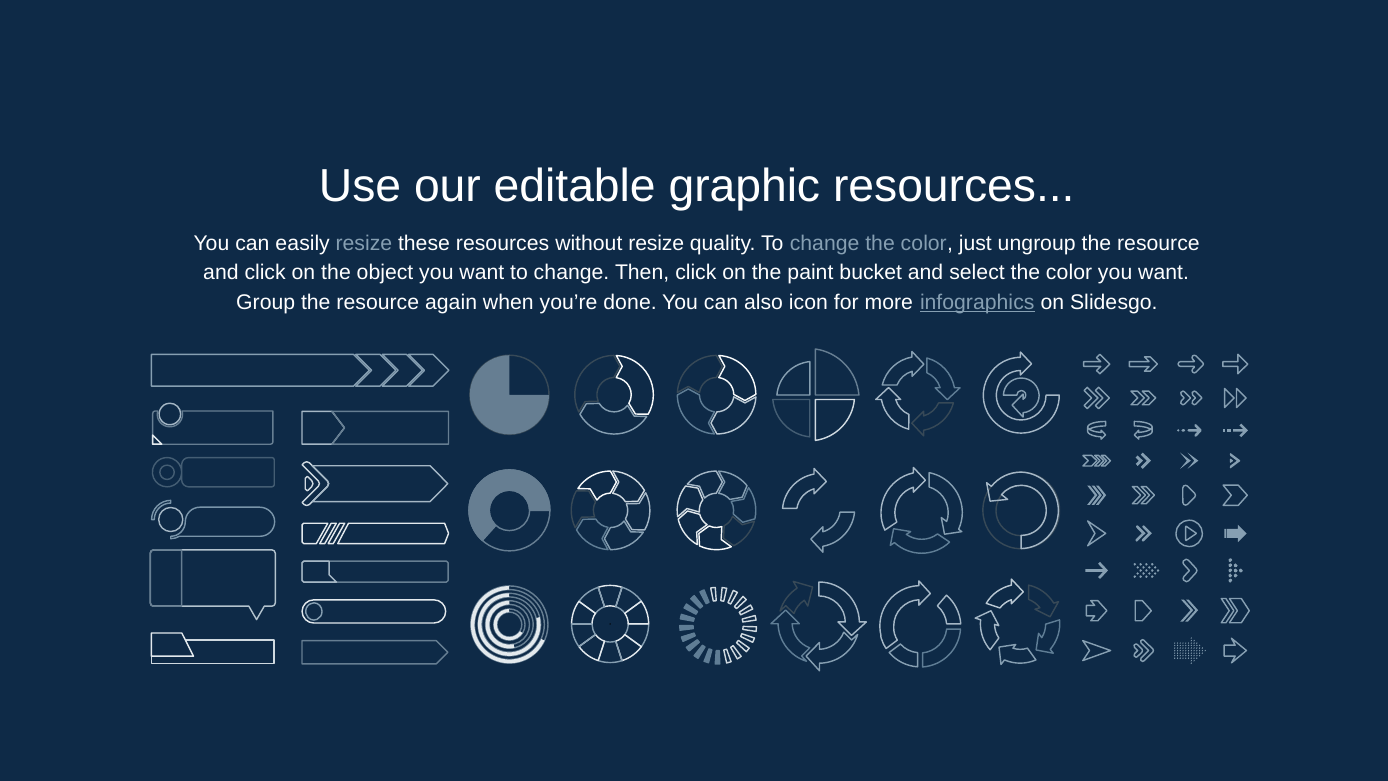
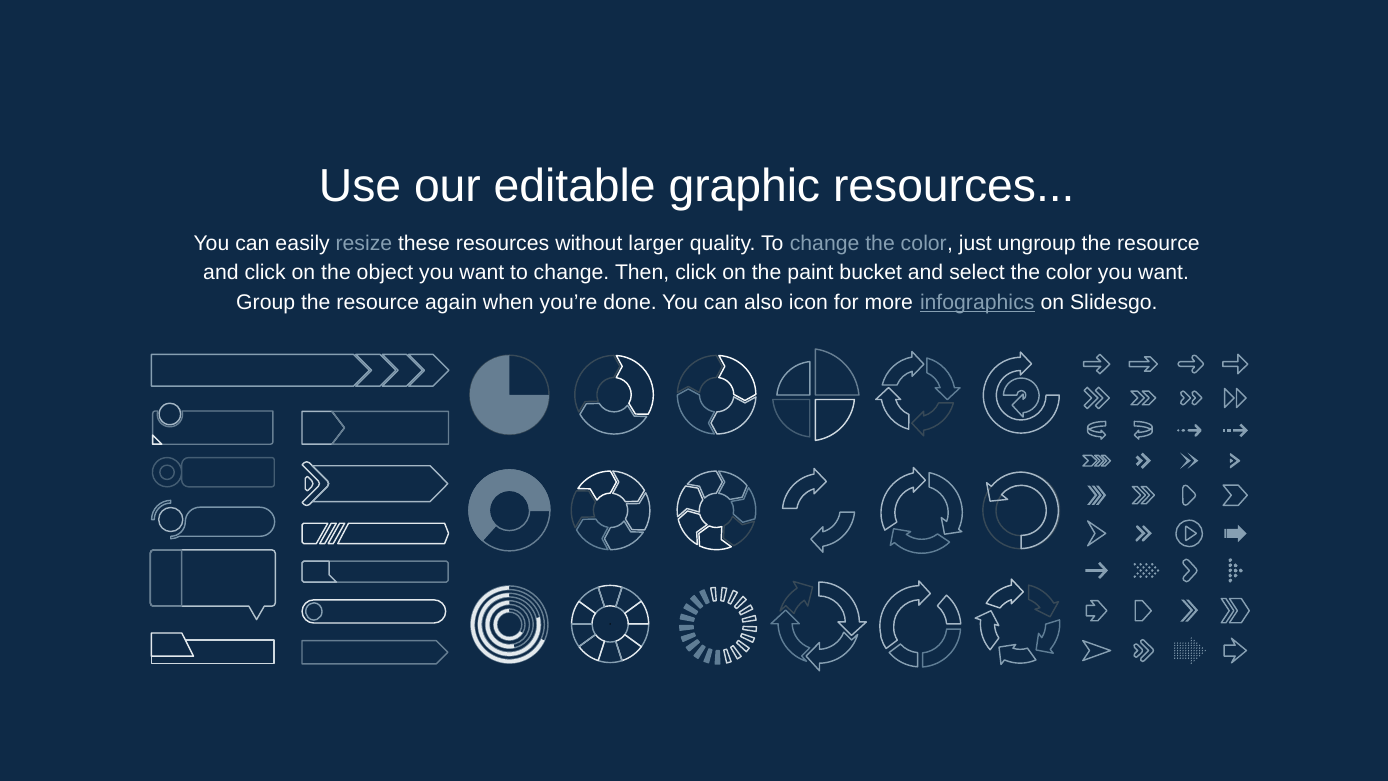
without resize: resize -> larger
